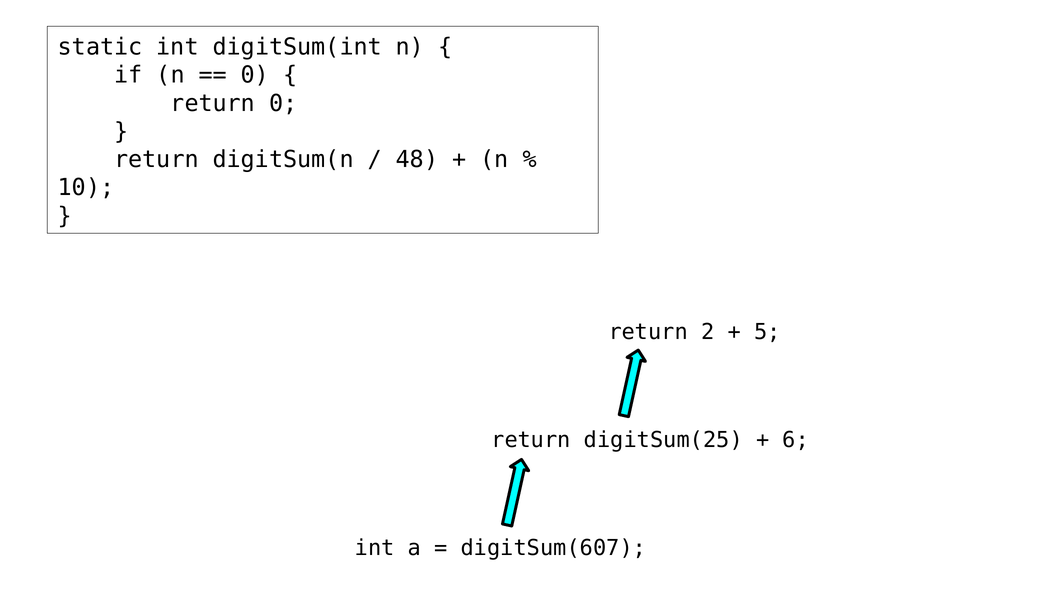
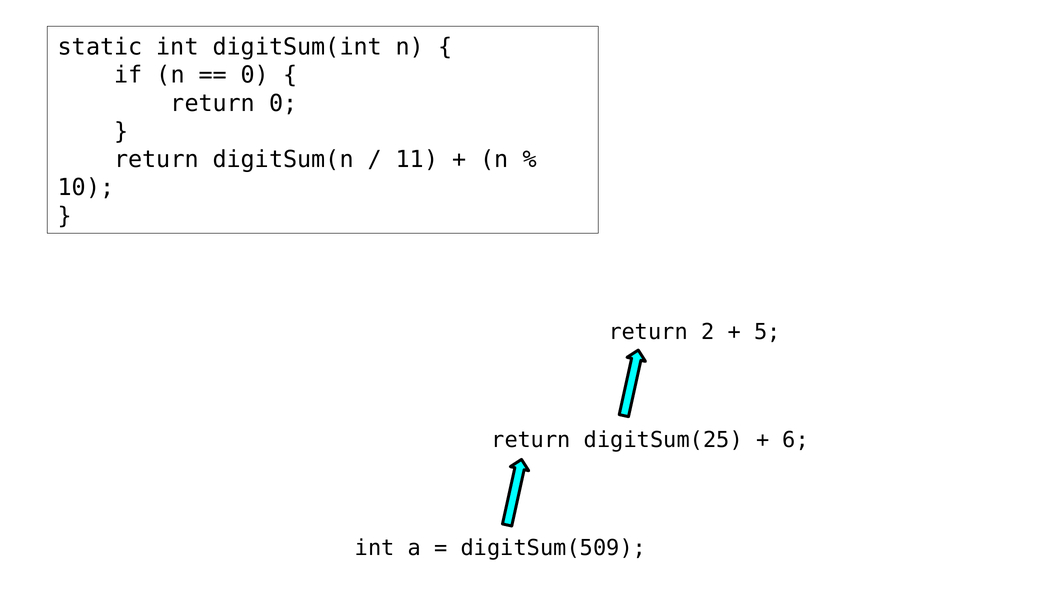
48: 48 -> 11
digitSum(607: digitSum(607 -> digitSum(509
